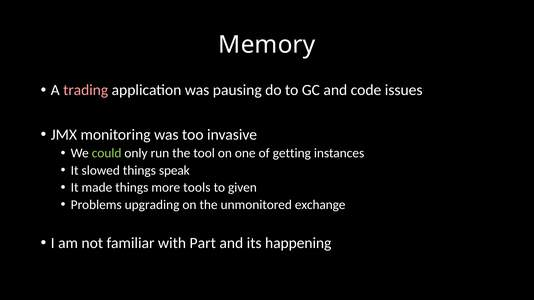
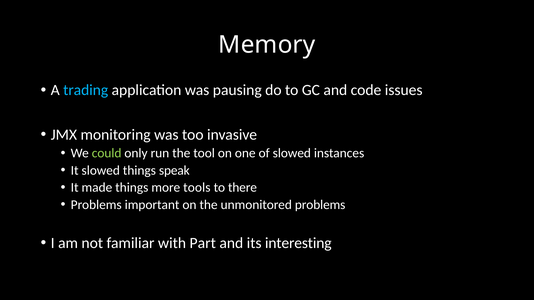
trading colour: pink -> light blue
of getting: getting -> slowed
given: given -> there
upgrading: upgrading -> important
unmonitored exchange: exchange -> problems
happening: happening -> interesting
